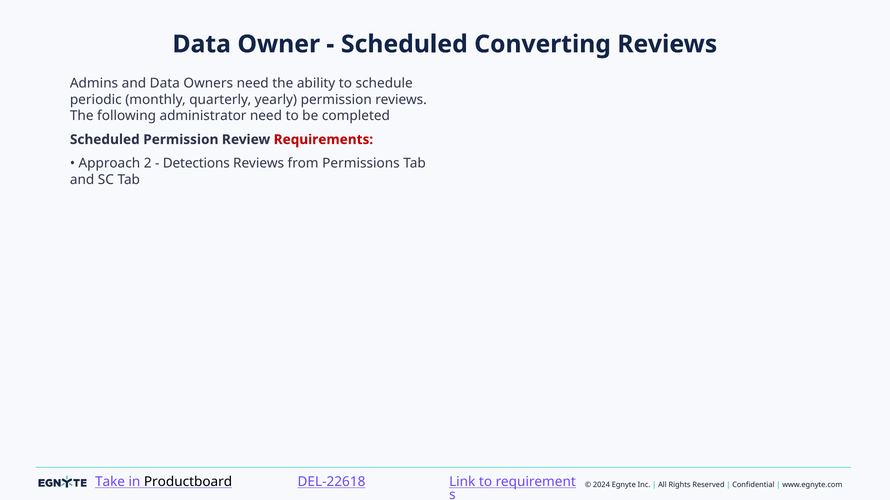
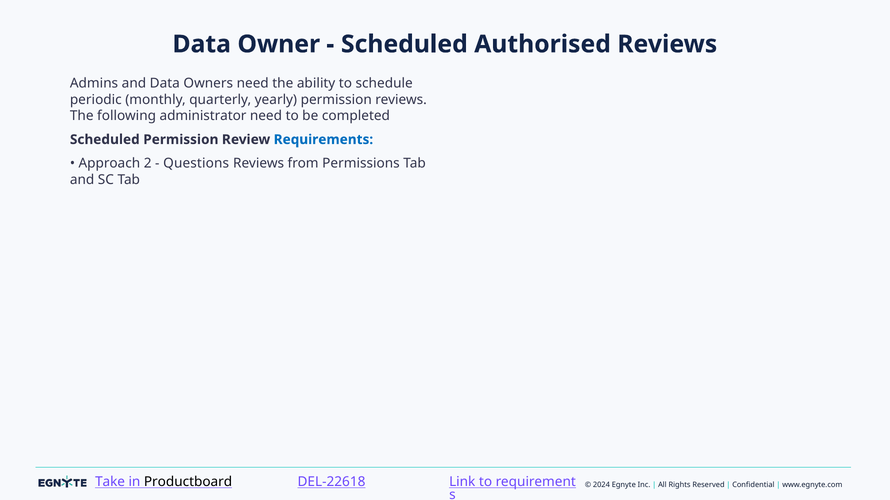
Converting: Converting -> Authorised
Requirements colour: red -> blue
Detections: Detections -> Questions
